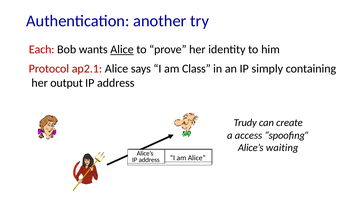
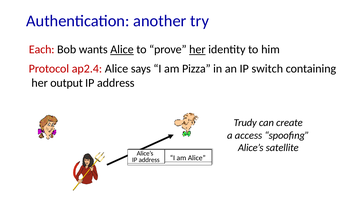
her at (197, 50) underline: none -> present
ap2.1: ap2.1 -> ap2.4
Class: Class -> Pizza
simply: simply -> switch
waiting: waiting -> satellite
